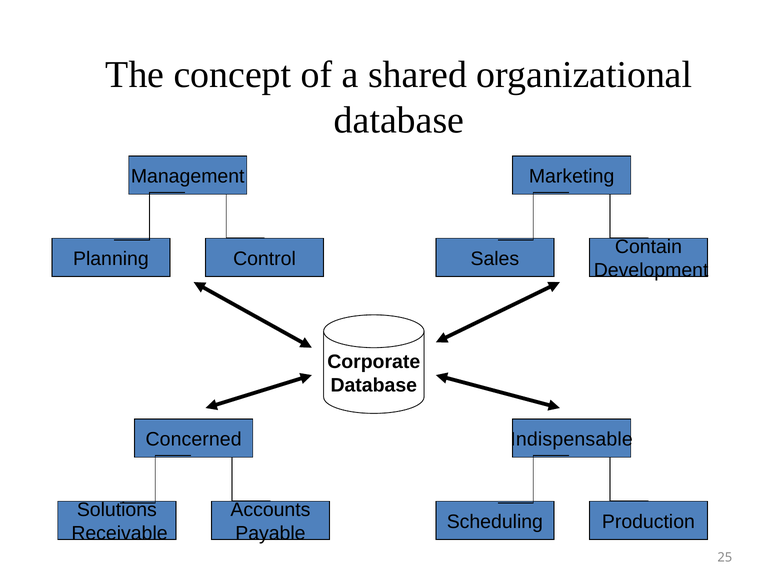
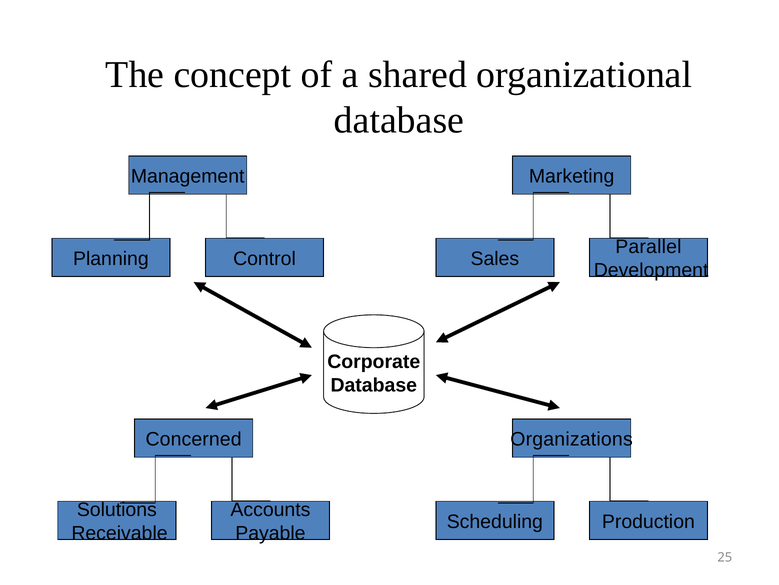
Contain: Contain -> Parallel
Indispensable: Indispensable -> Organizations
